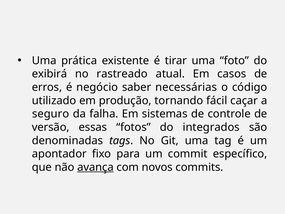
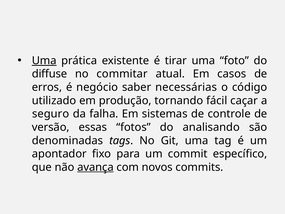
Uma at (44, 61) underline: none -> present
exibirá: exibirá -> diffuse
rastreado: rastreado -> commitar
integrados: integrados -> analisando
